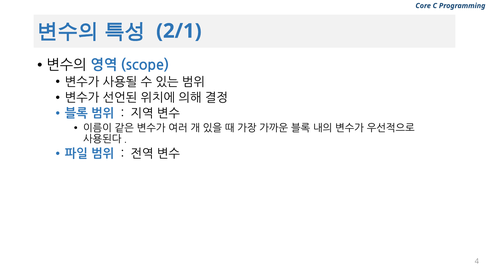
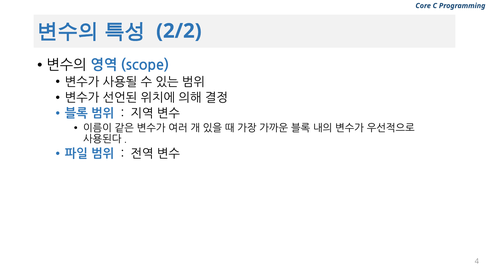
2/1: 2/1 -> 2/2
